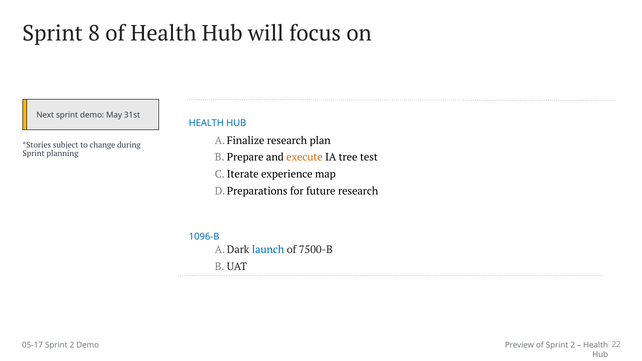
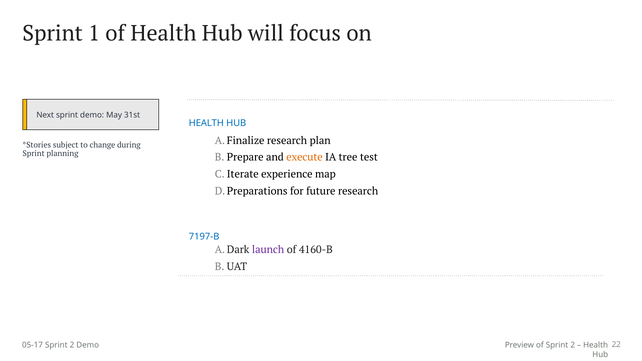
8: 8 -> 1
1096-B: 1096-B -> 7197-B
launch colour: blue -> purple
7500-B: 7500-B -> 4160-B
